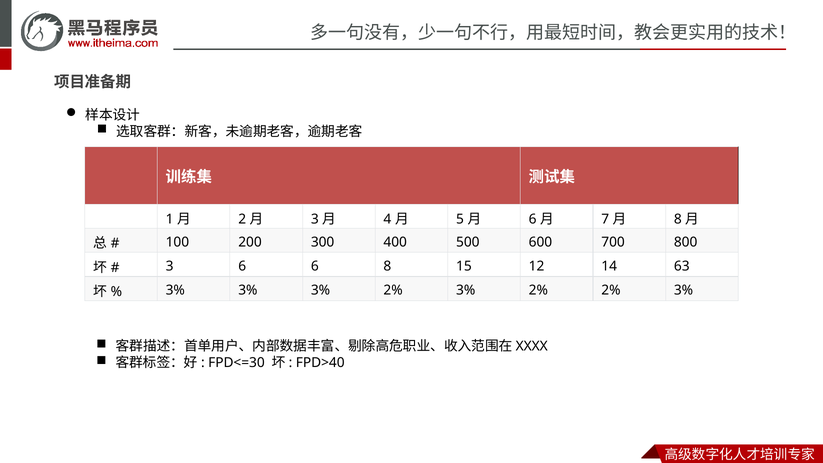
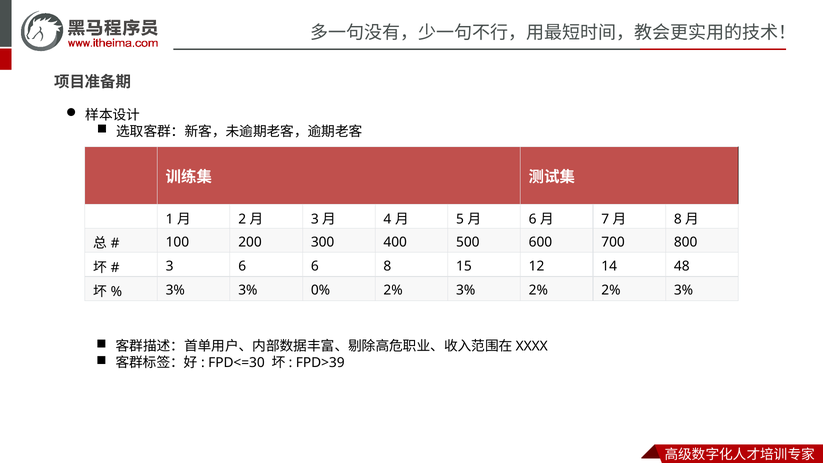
63: 63 -> 48
3% 3% 3%: 3% -> 0%
FPD>40: FPD>40 -> FPD>39
